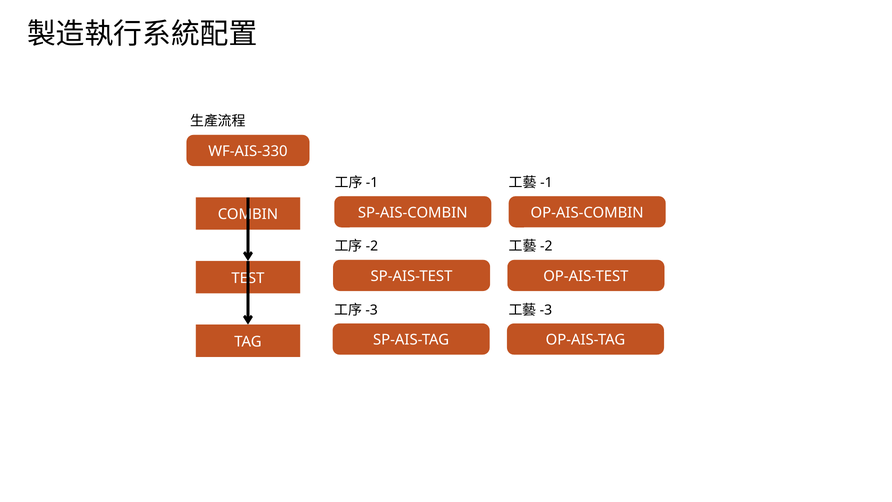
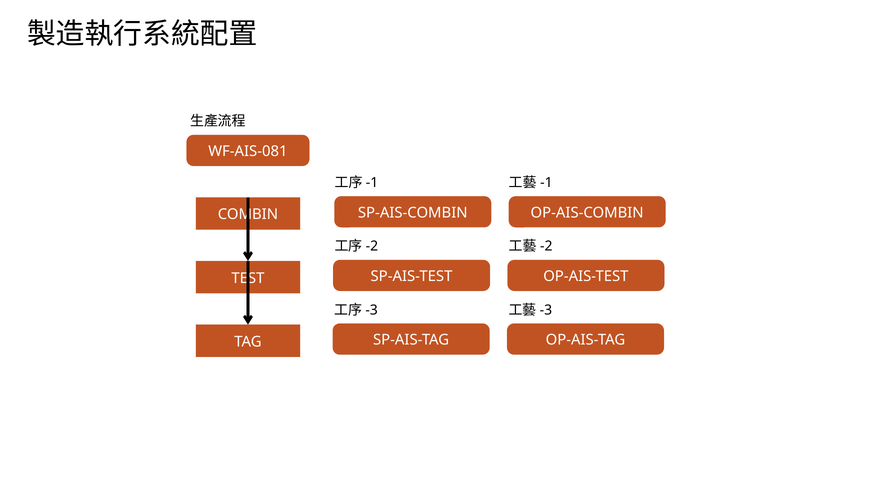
WF-AIS-330: WF-AIS-330 -> WF-AIS-081
